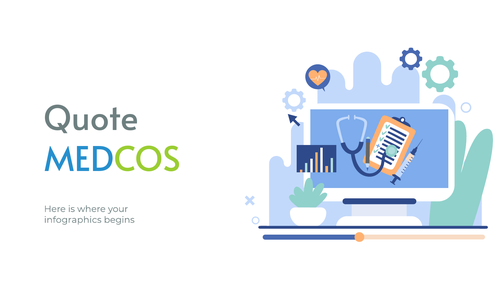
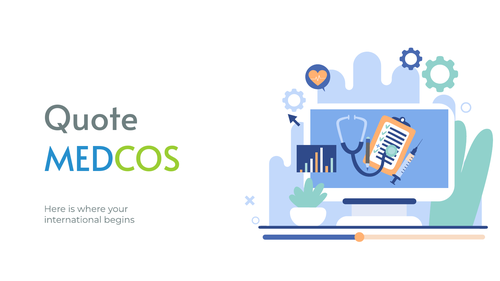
infographics: infographics -> international
